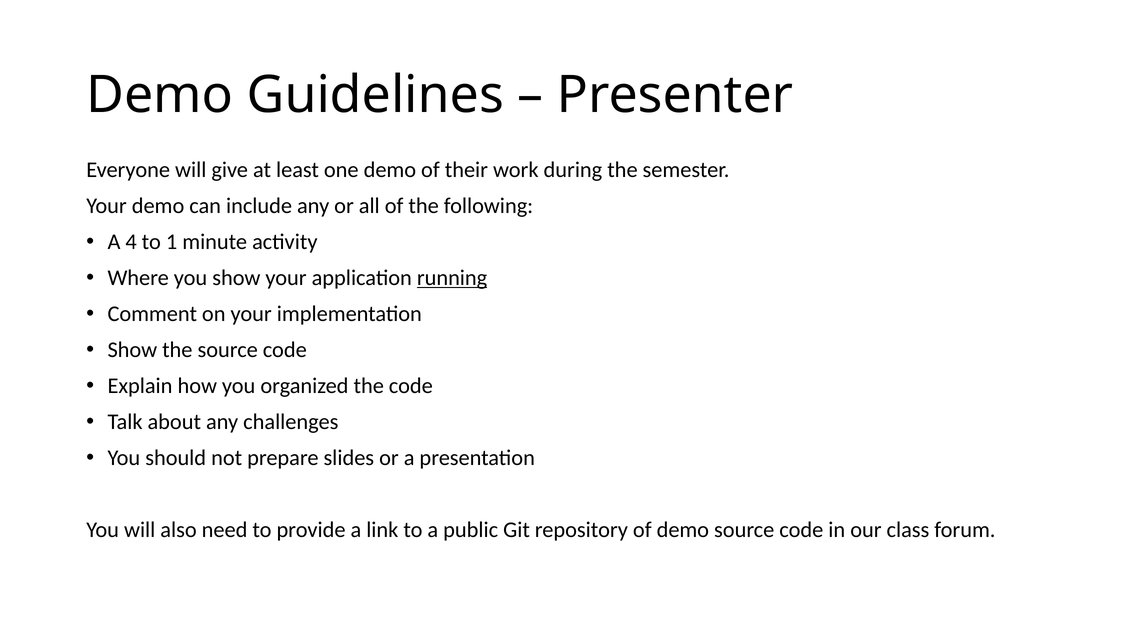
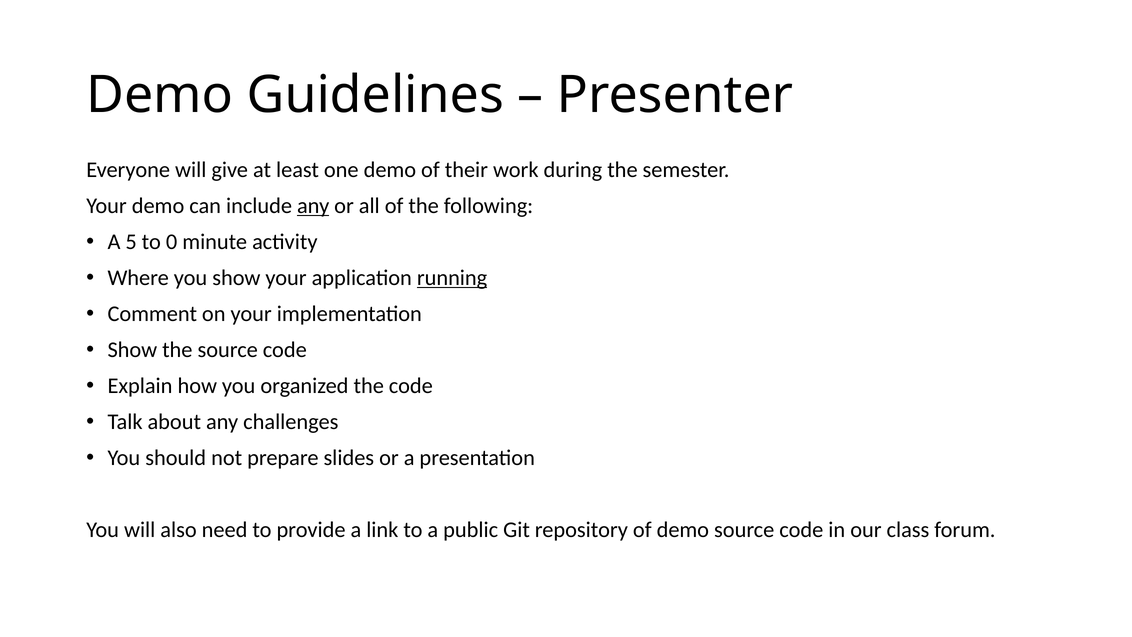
any at (313, 206) underline: none -> present
4: 4 -> 5
1: 1 -> 0
